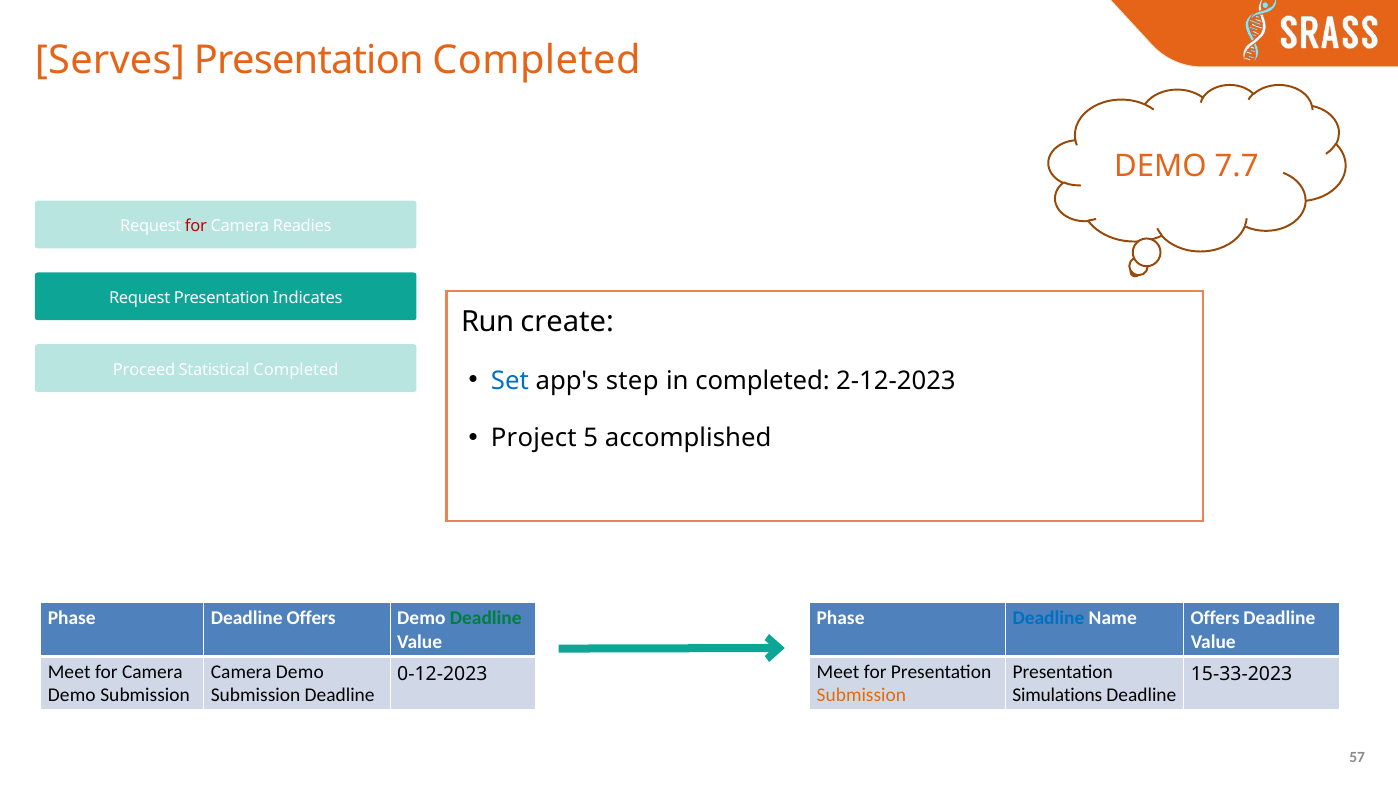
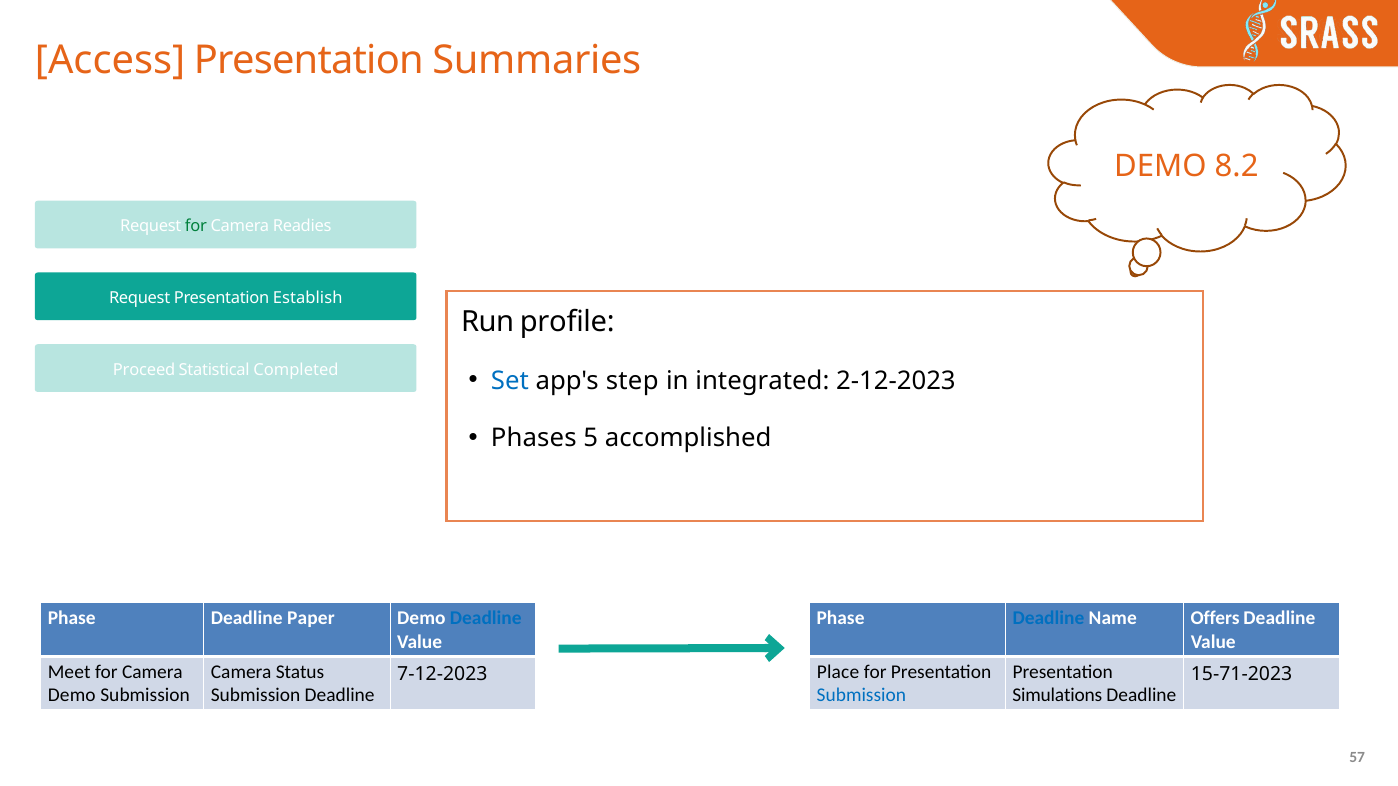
Serves: Serves -> Access
Presentation Completed: Completed -> Summaries
7.7: 7.7 -> 8.2
for at (196, 227) colour: red -> green
Indicates: Indicates -> Establish
create: create -> profile
in completed: completed -> integrated
Project: Project -> Phases
Deadline Offers: Offers -> Paper
Deadline at (486, 619) colour: green -> blue
Demo at (300, 672): Demo -> Status
Meet at (838, 672): Meet -> Place
0-12-2023: 0-12-2023 -> 7-12-2023
15-33-2023: 15-33-2023 -> 15-71-2023
Submission at (861, 696) colour: orange -> blue
